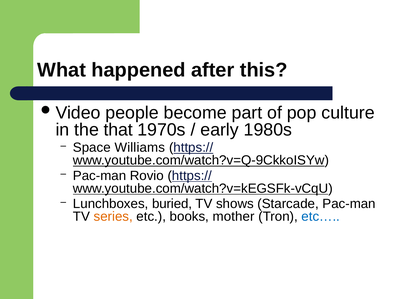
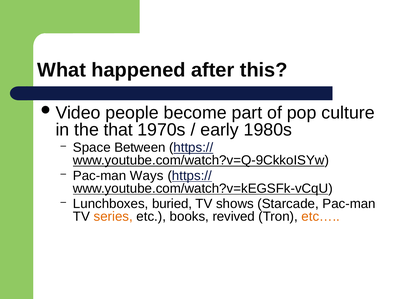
Williams: Williams -> Between
Rovio: Rovio -> Ways
mother: mother -> revived
etc… colour: blue -> orange
